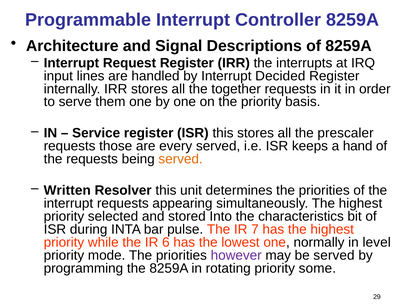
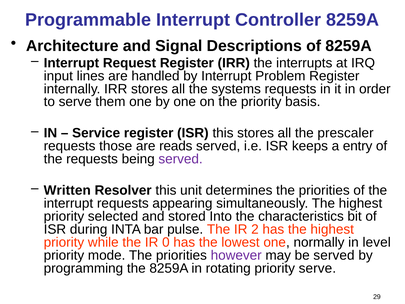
Decided: Decided -> Problem
together: together -> systems
every: every -> reads
hand: hand -> entry
served at (181, 159) colour: orange -> purple
7: 7 -> 2
6: 6 -> 0
priority some: some -> serve
